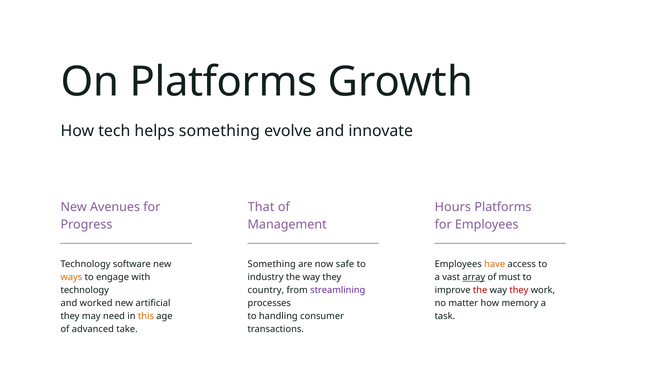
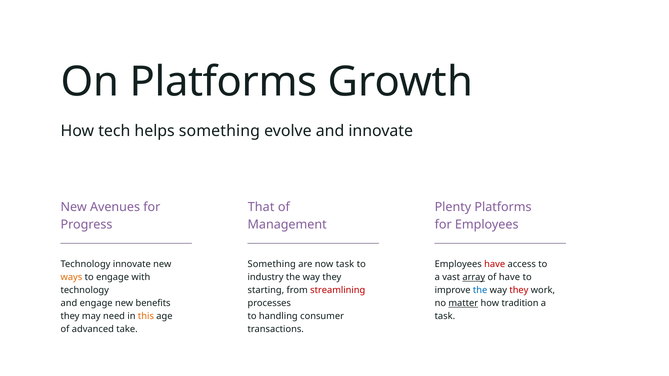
Hours: Hours -> Plenty
Technology software: software -> innovate
now safe: safe -> task
have at (495, 264) colour: orange -> red
of must: must -> have
country: country -> starting
streamlining colour: purple -> red
the at (480, 290) colour: red -> blue
and worked: worked -> engage
artificial: artificial -> benefits
matter underline: none -> present
memory: memory -> tradition
